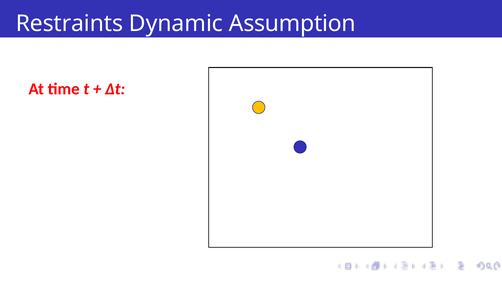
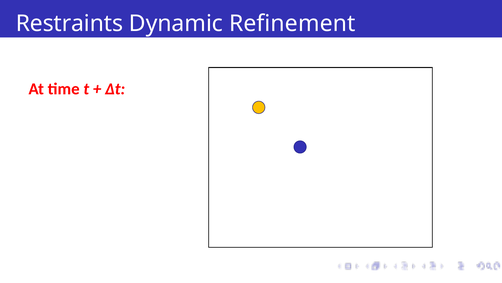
Assumption: Assumption -> Refinement
